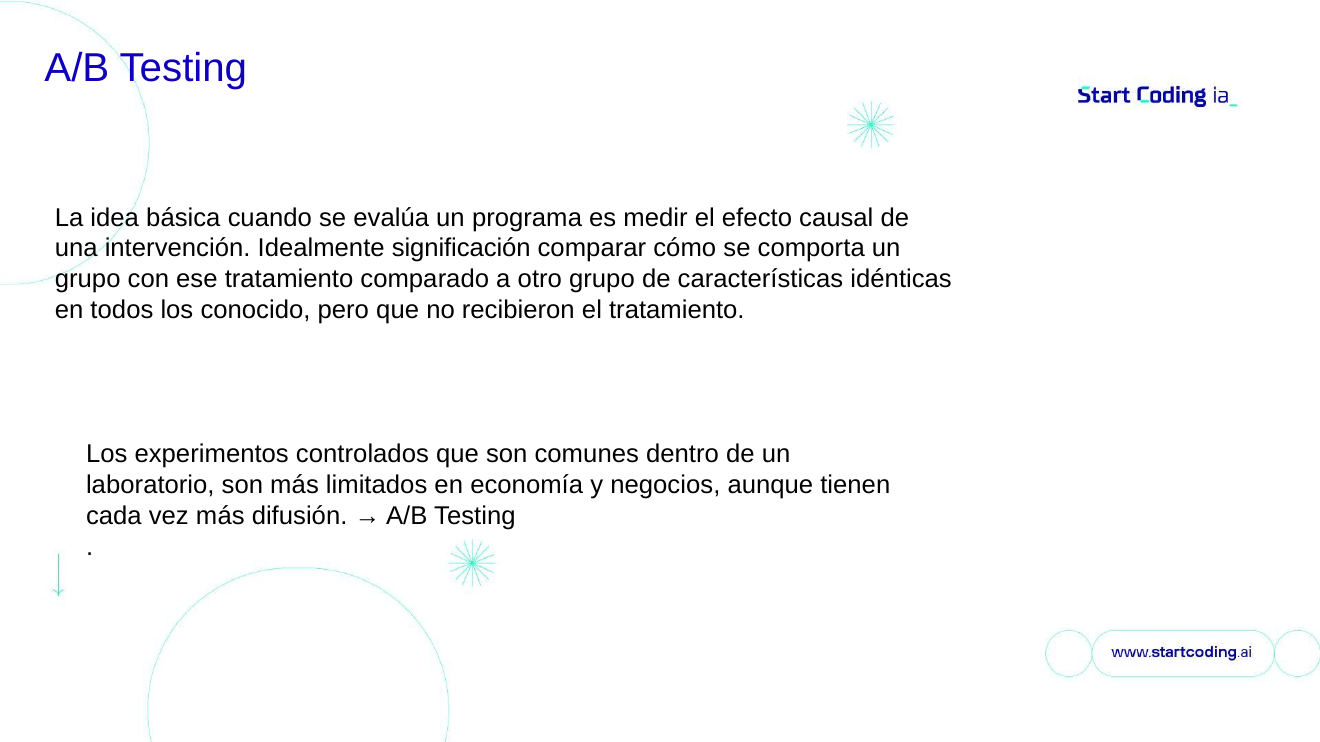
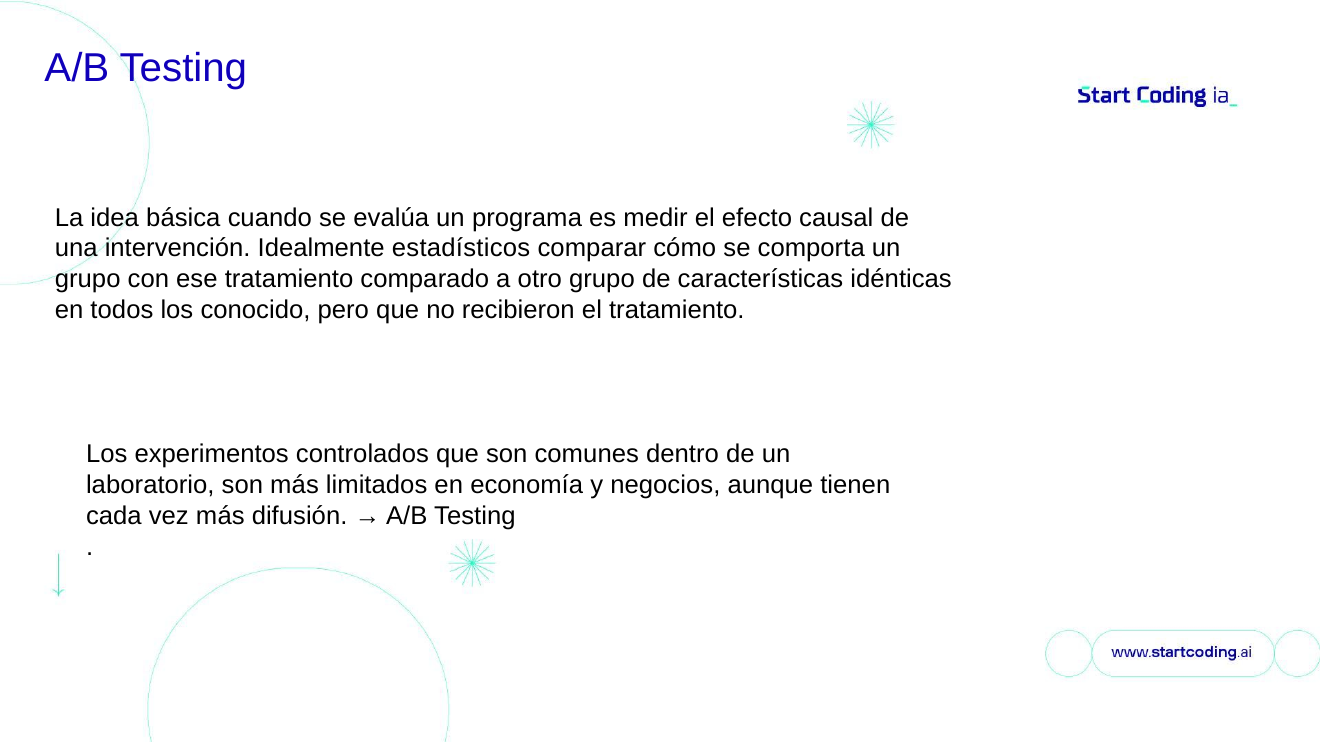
significación: significación -> estadísticos
